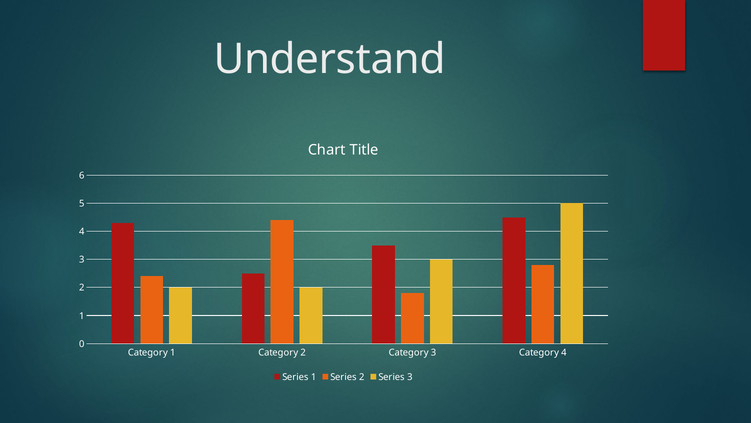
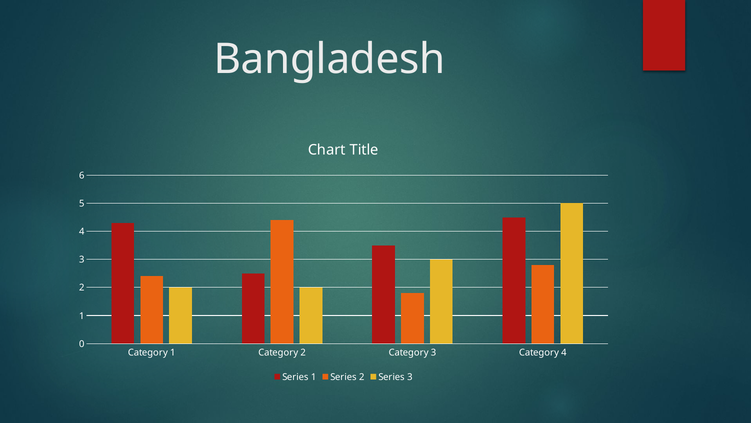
Understand: Understand -> Bangladesh
